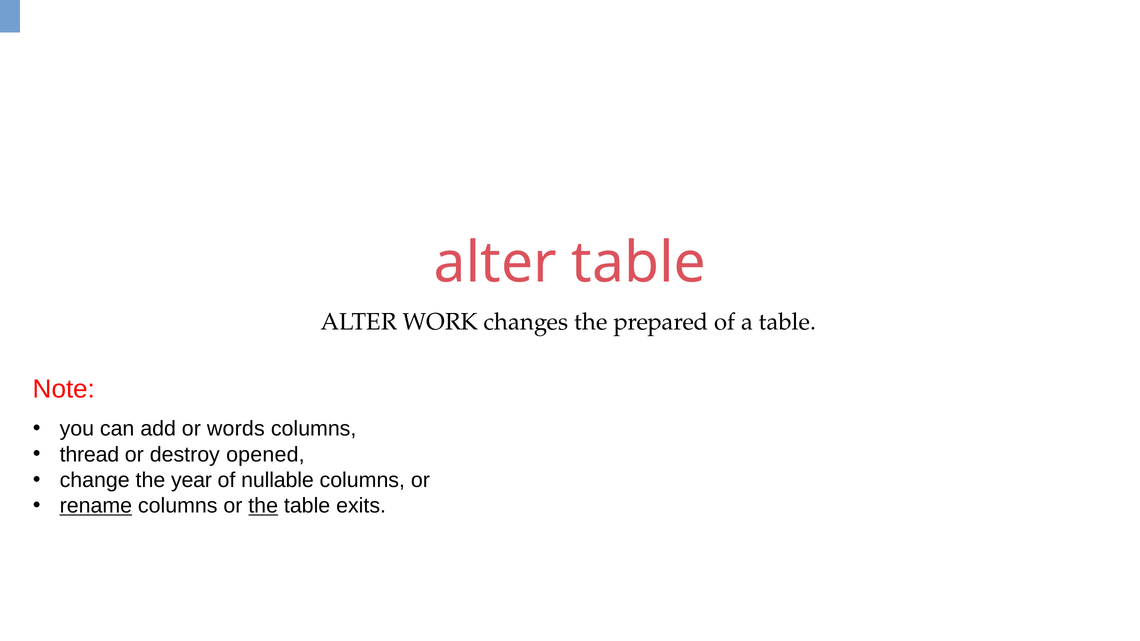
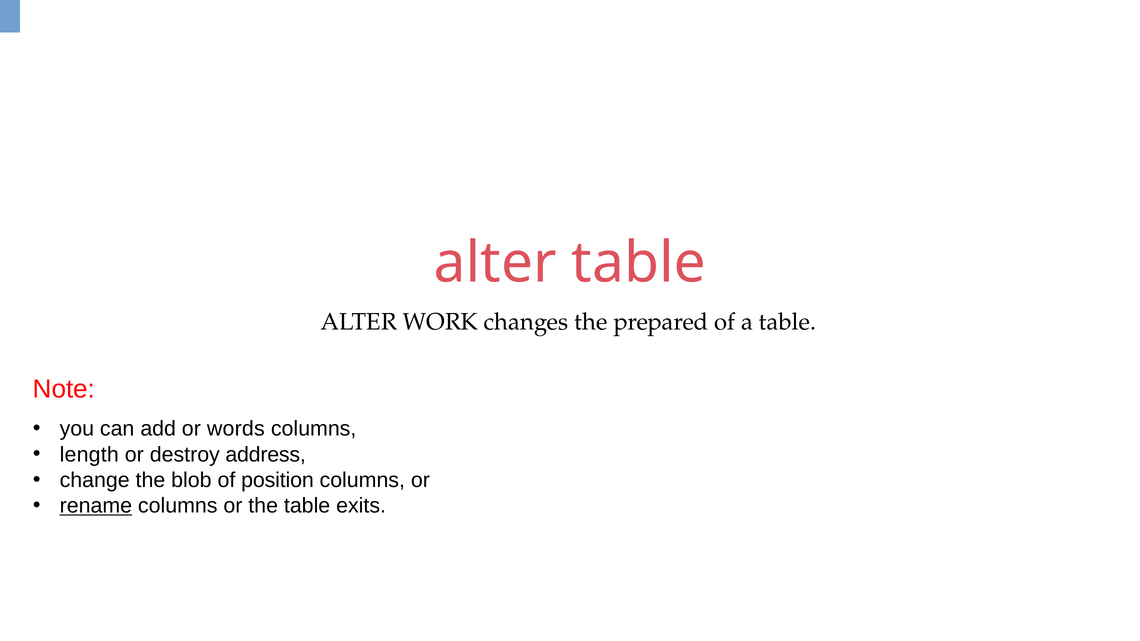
thread: thread -> length
opened: opened -> address
year: year -> blob
nullable: nullable -> position
the at (263, 506) underline: present -> none
